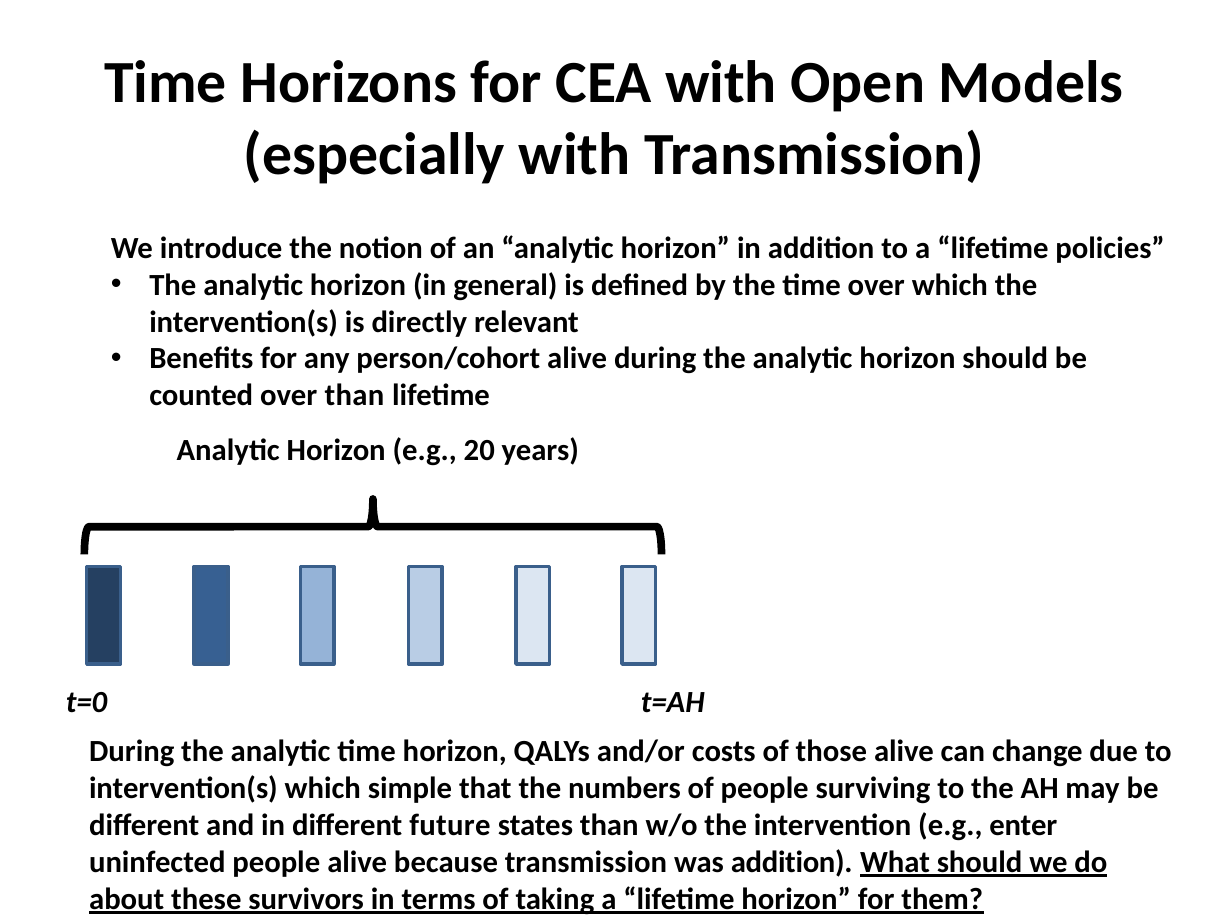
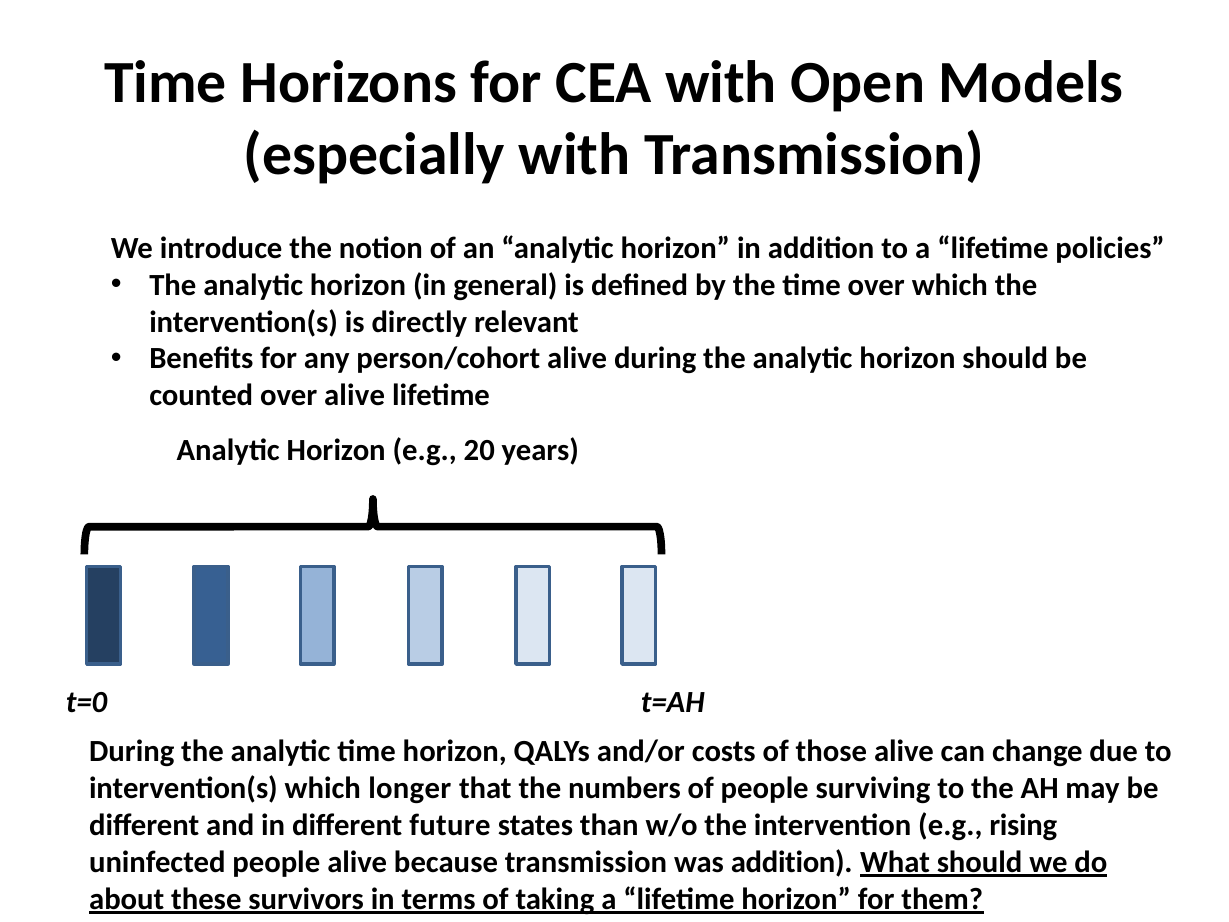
over than: than -> alive
simple: simple -> longer
enter: enter -> rising
